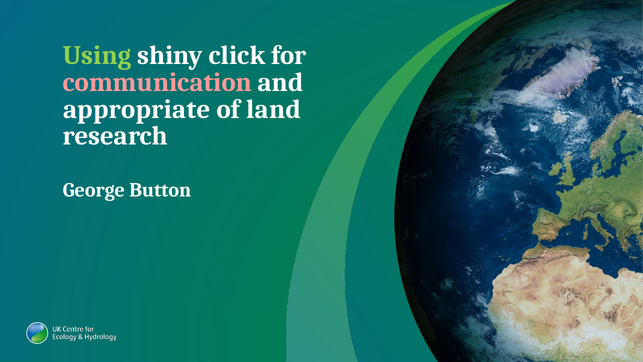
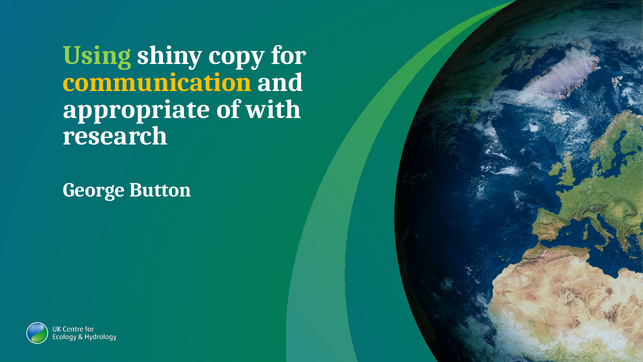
click: click -> copy
communication colour: pink -> yellow
land: land -> with
